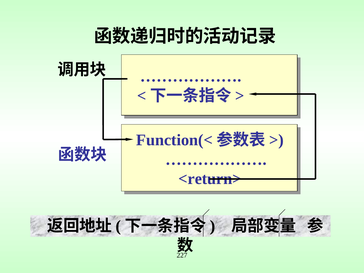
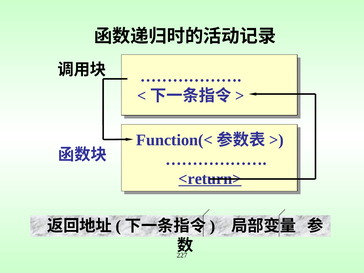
<return> underline: none -> present
